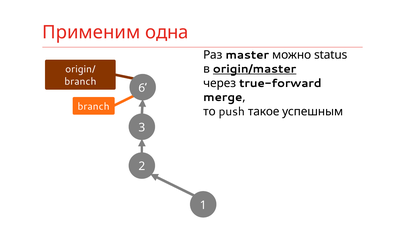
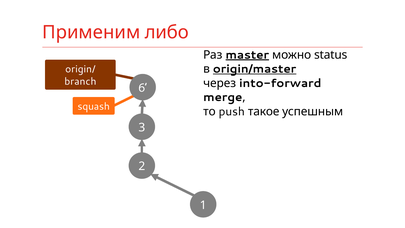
одна: одна -> либо
master underline: none -> present
true-forward: true-forward -> into-forward
branch at (94, 106): branch -> squash
